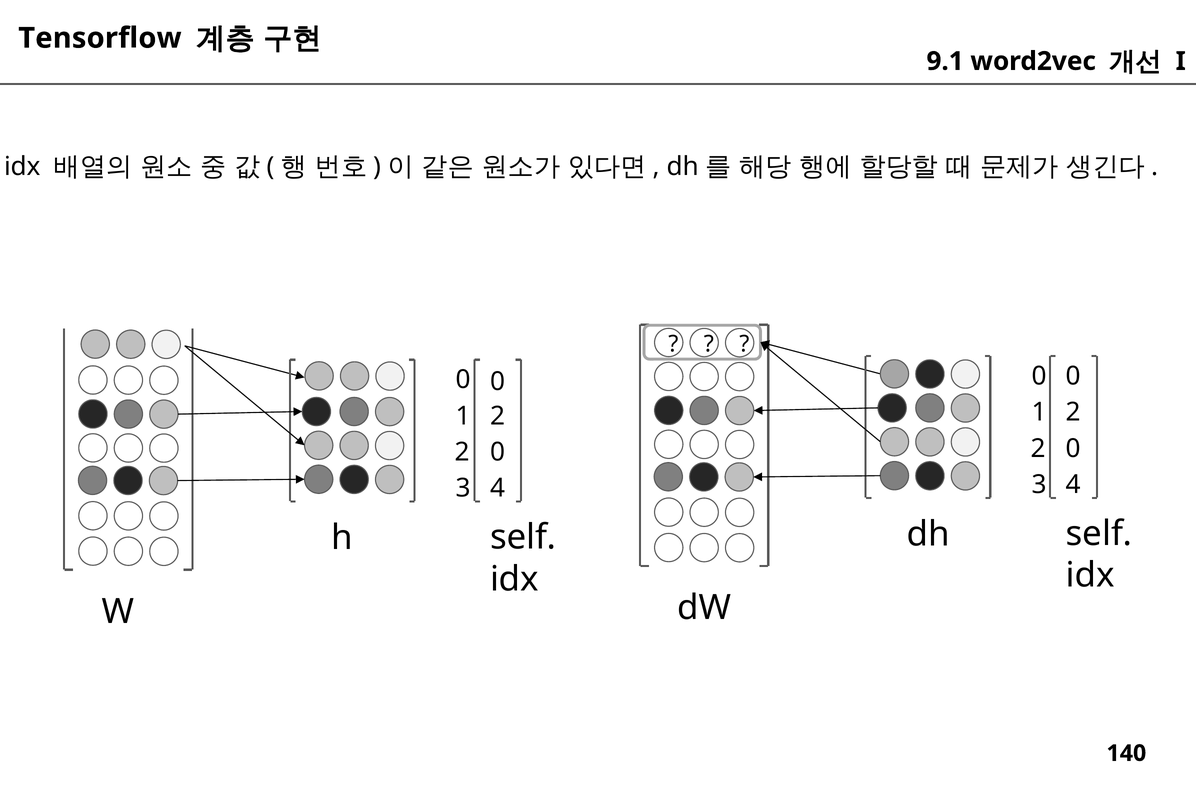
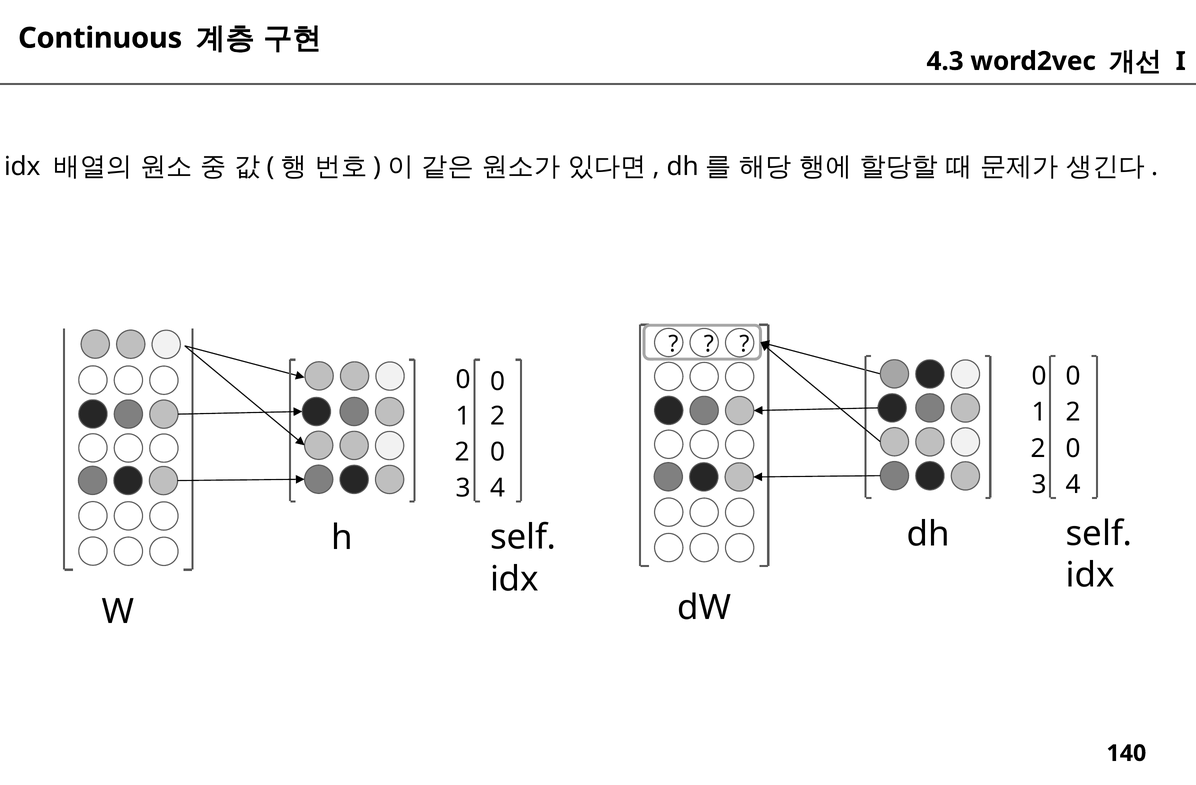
Tensorflow: Tensorflow -> Continuous
9.1: 9.1 -> 4.3
